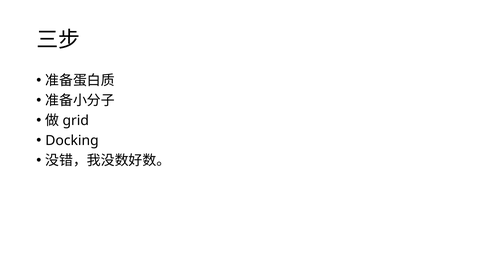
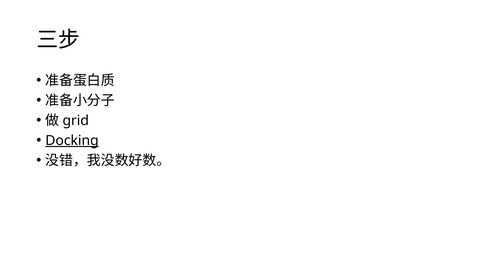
Docking underline: none -> present
